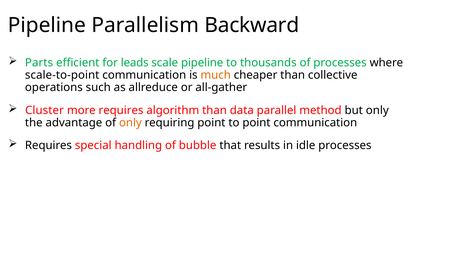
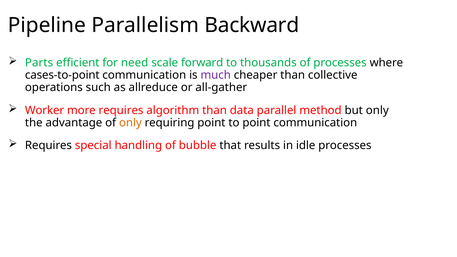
leads: leads -> need
scale pipeline: pipeline -> forward
scale-to-point: scale-to-point -> cases-to-point
much colour: orange -> purple
Cluster: Cluster -> Worker
